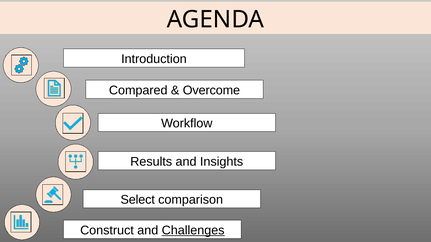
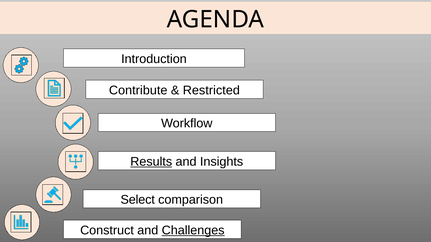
Compared: Compared -> Contribute
Overcome: Overcome -> Restricted
Results underline: none -> present
